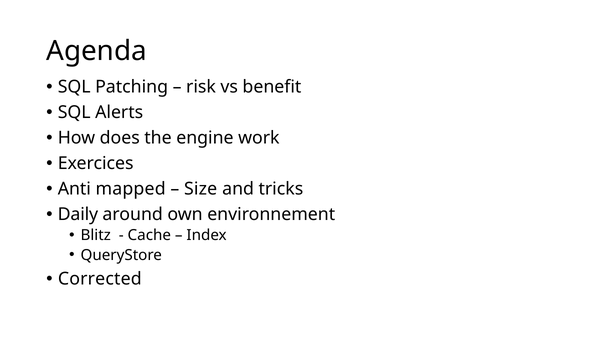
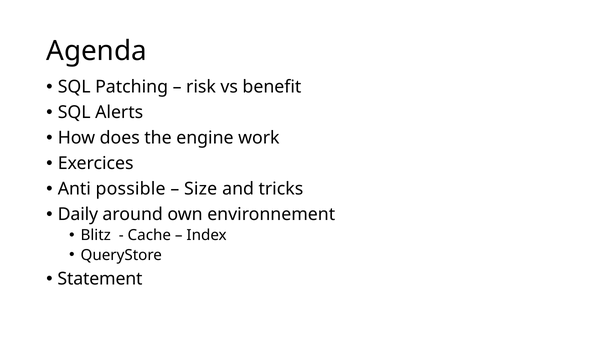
mapped: mapped -> possible
Corrected: Corrected -> Statement
